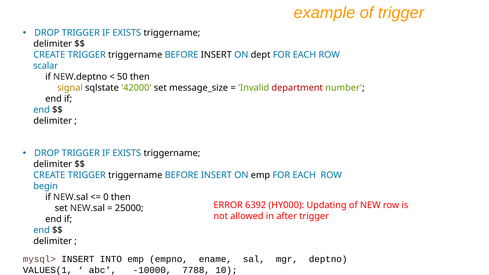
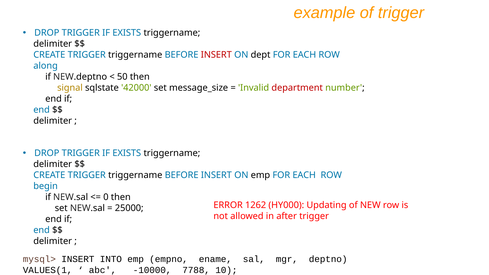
INSERT at (216, 55) colour: black -> red
scalar: scalar -> along
6392: 6392 -> 1262
